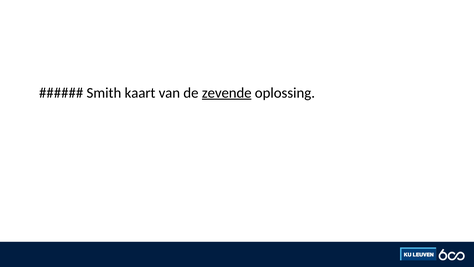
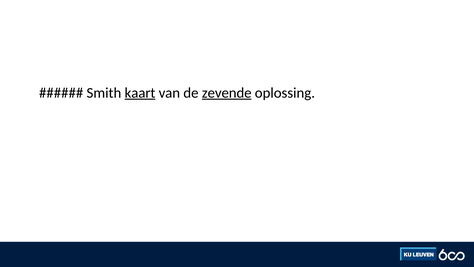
kaart underline: none -> present
